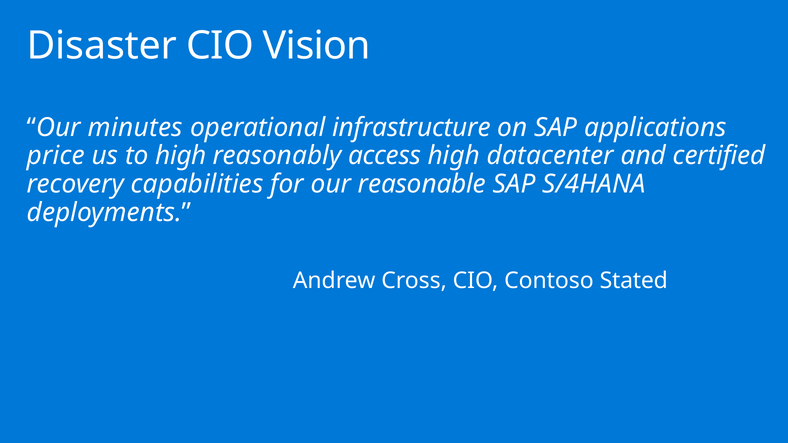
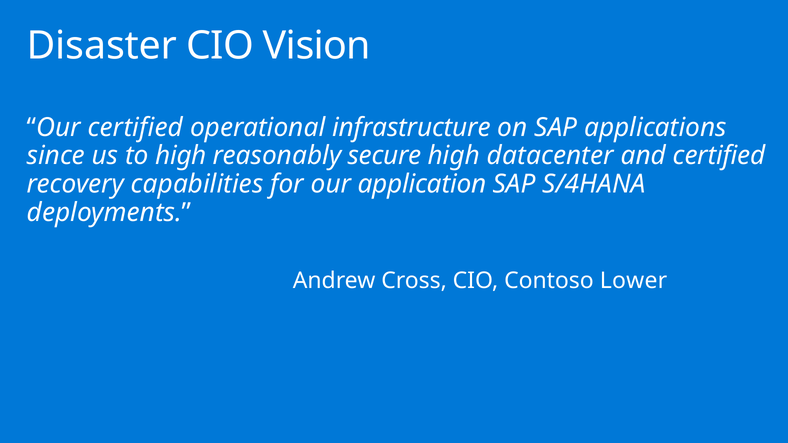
Our minutes: minutes -> certified
price: price -> since
access: access -> secure
reasonable: reasonable -> application
Stated: Stated -> Lower
